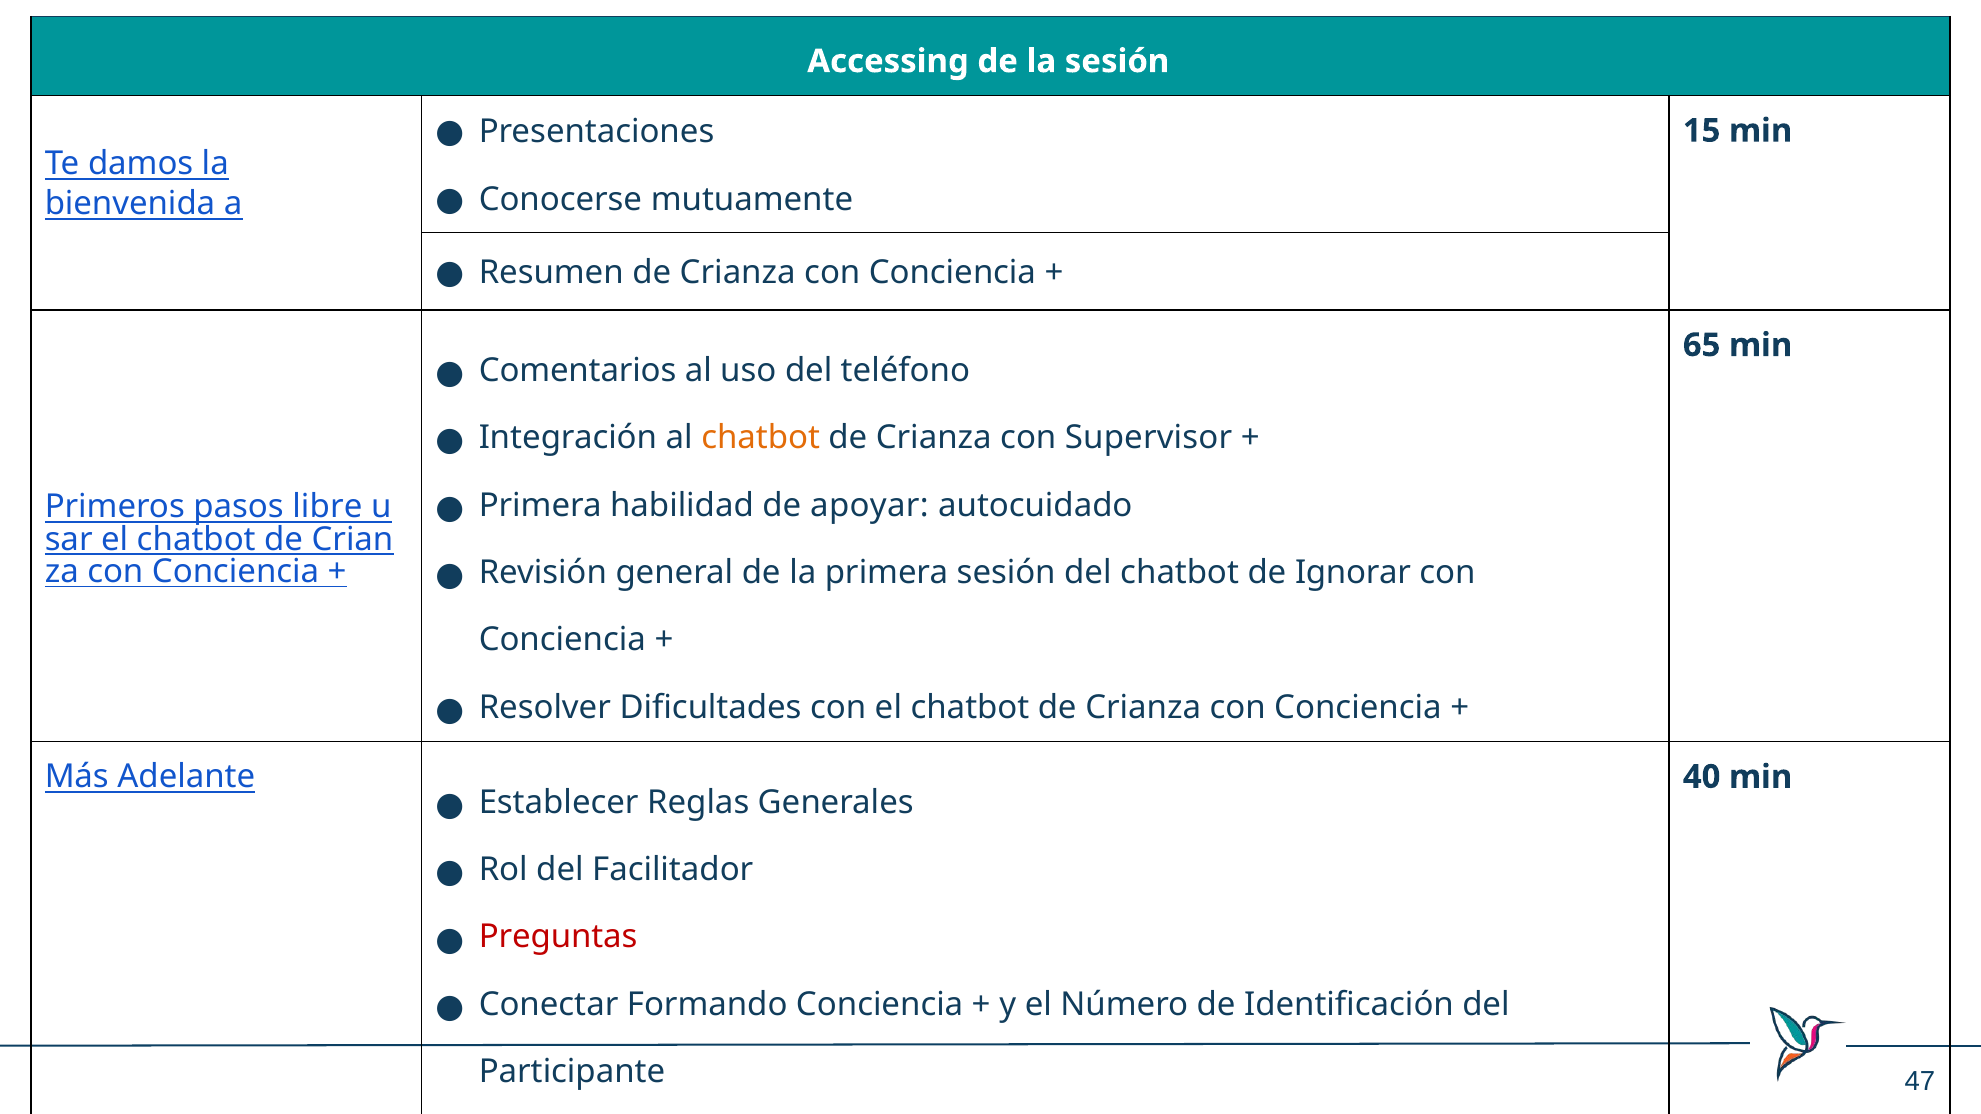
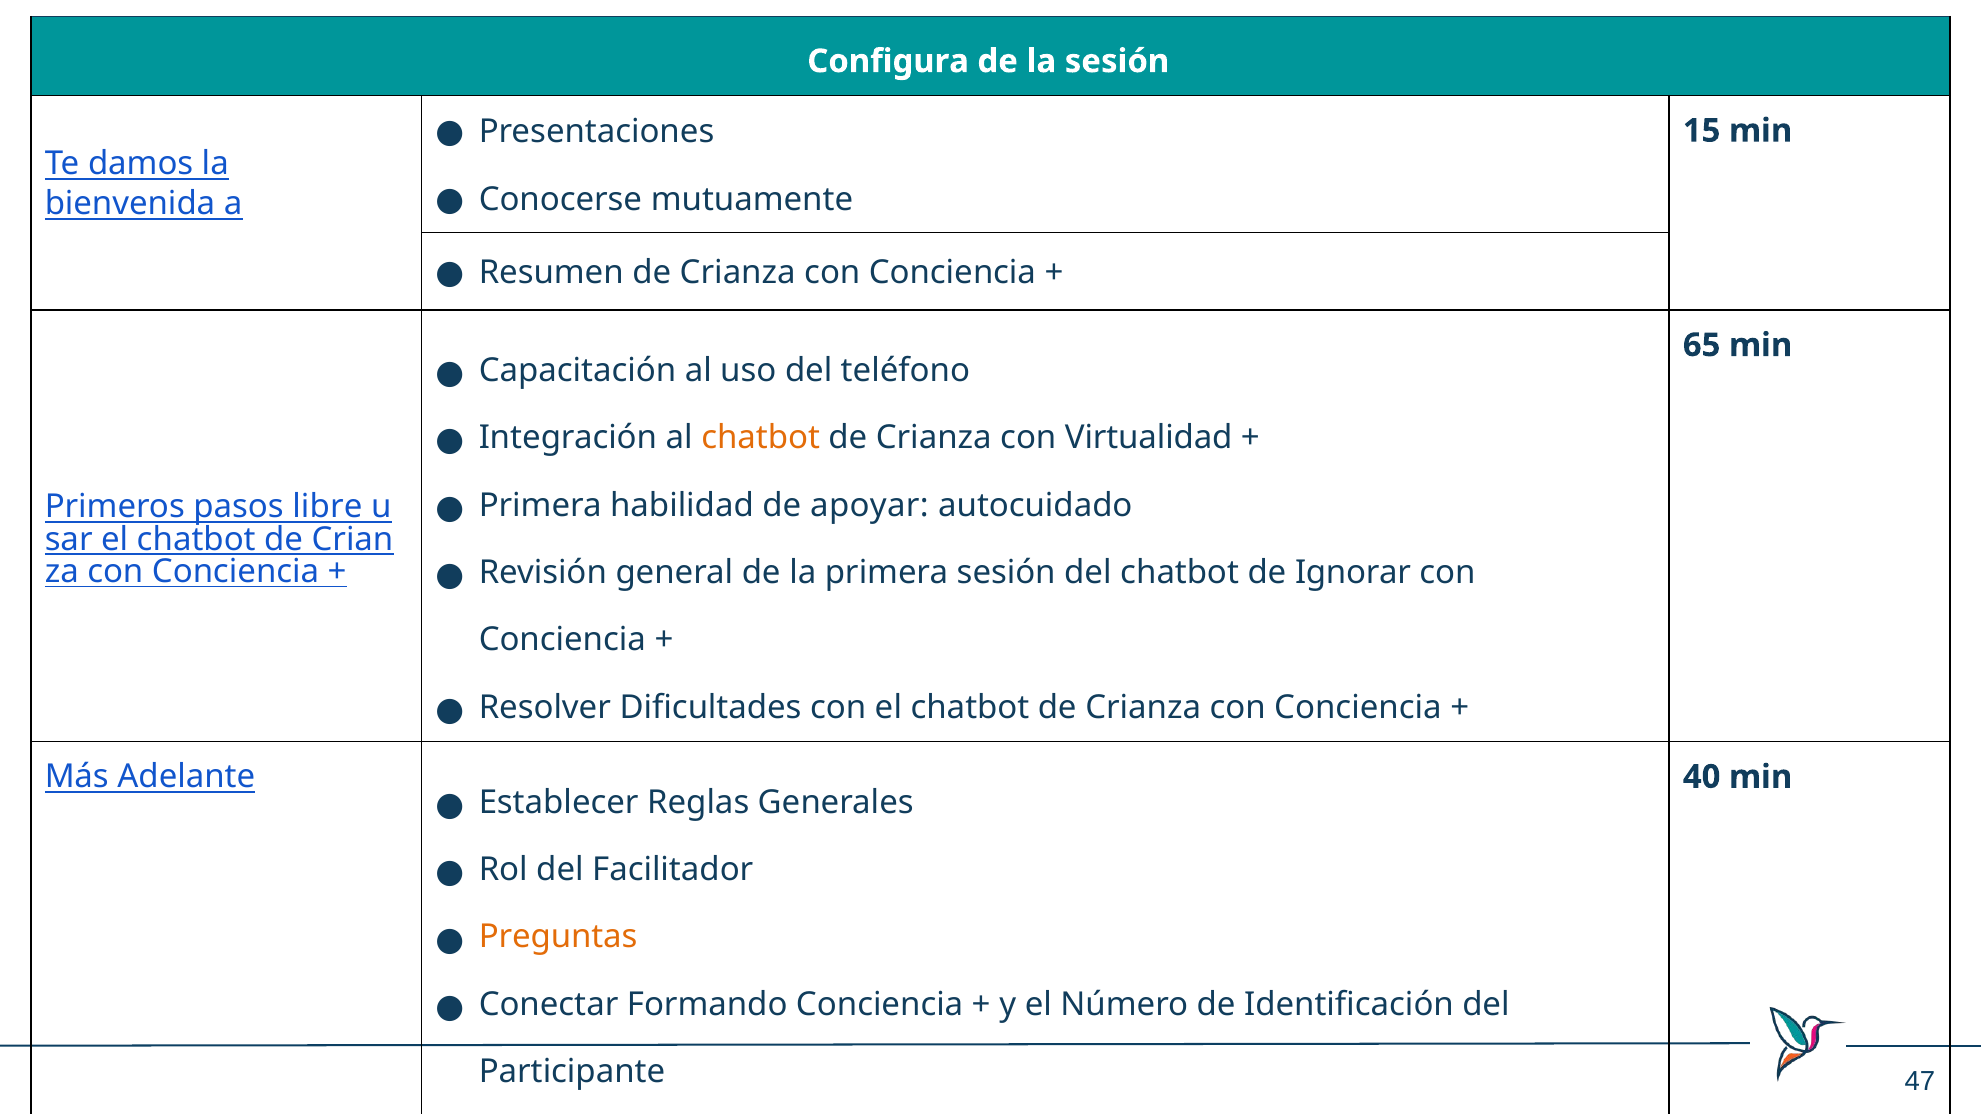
Accessing: Accessing -> Configura
Comentarios: Comentarios -> Capacitación
Supervisor: Supervisor -> Virtualidad
Preguntas colour: red -> orange
